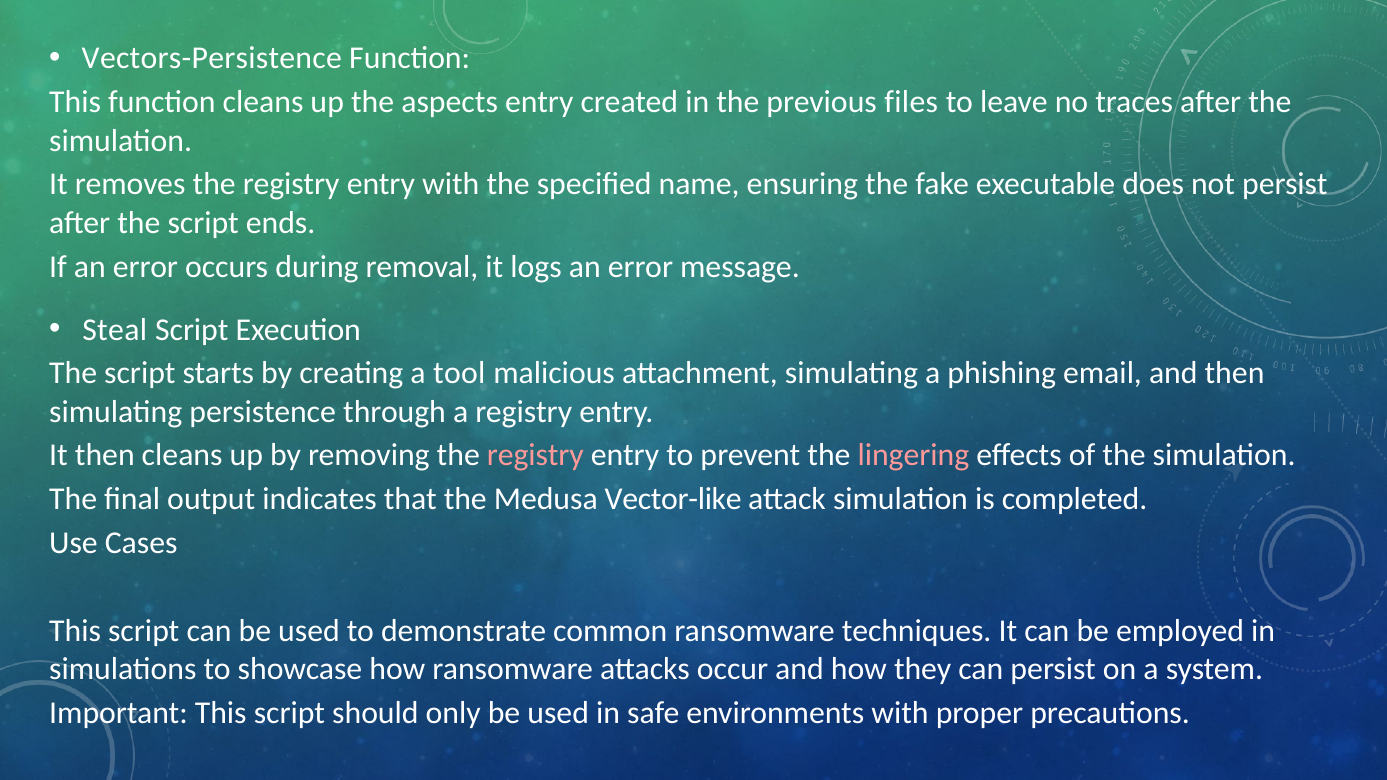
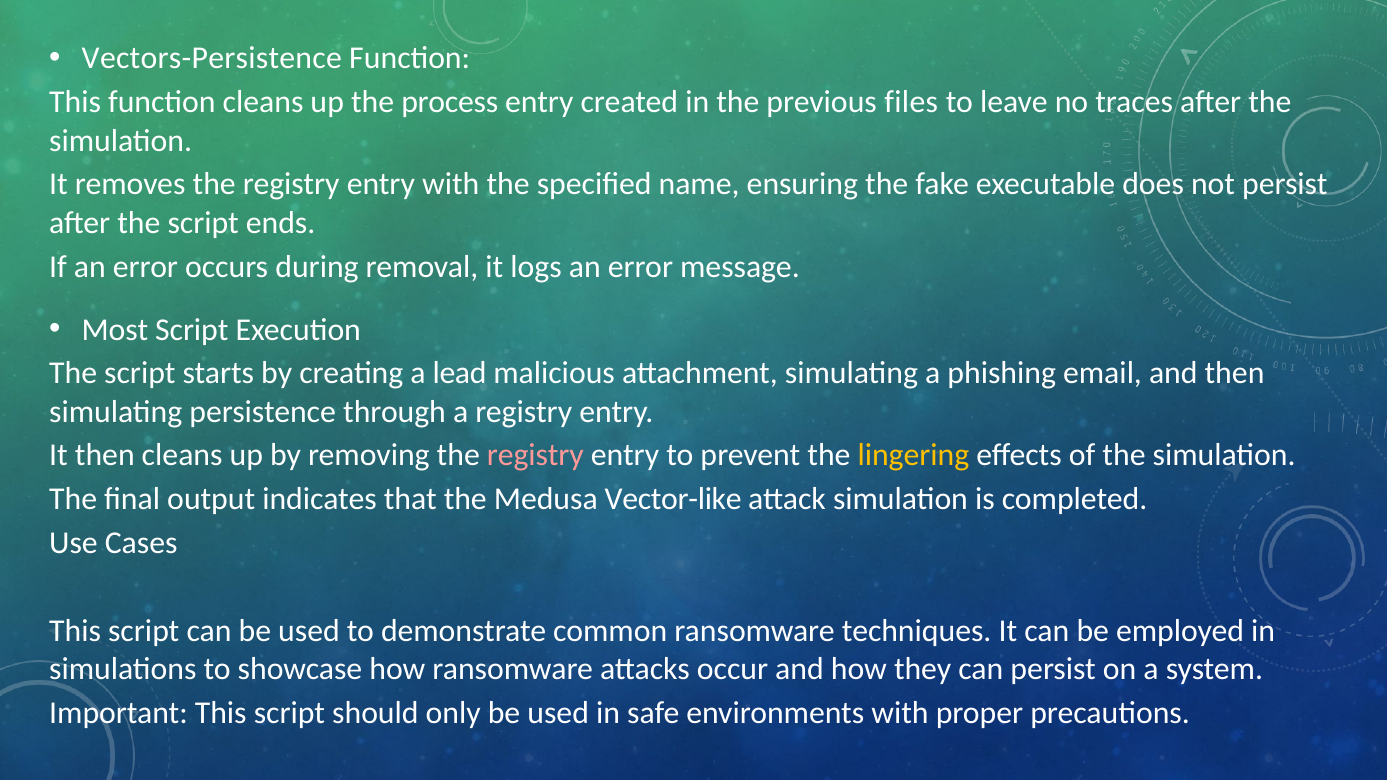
aspects: aspects -> process
Steal: Steal -> Most
tool: tool -> lead
lingering colour: pink -> yellow
